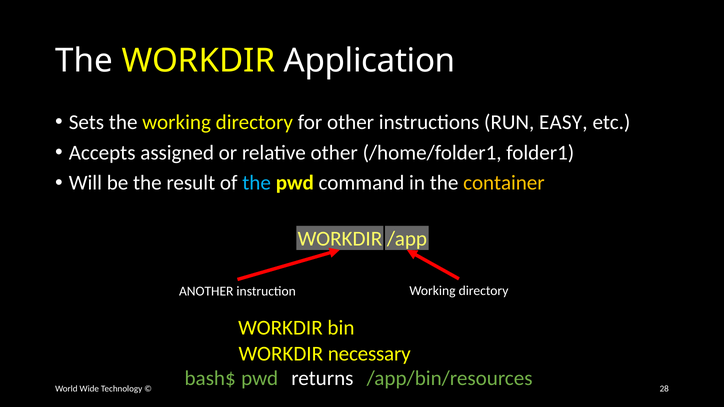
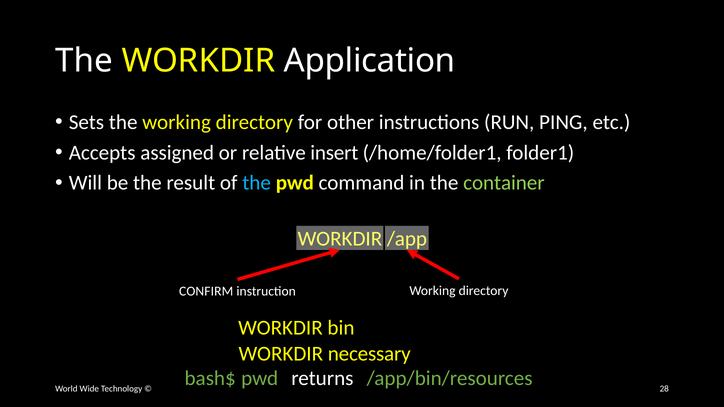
EASY: EASY -> PING
relative other: other -> insert
container colour: yellow -> light green
ANOTHER: ANOTHER -> CONFIRM
